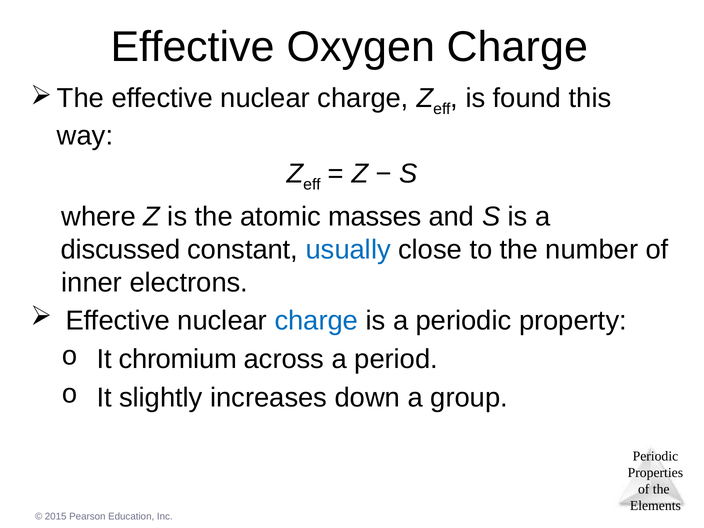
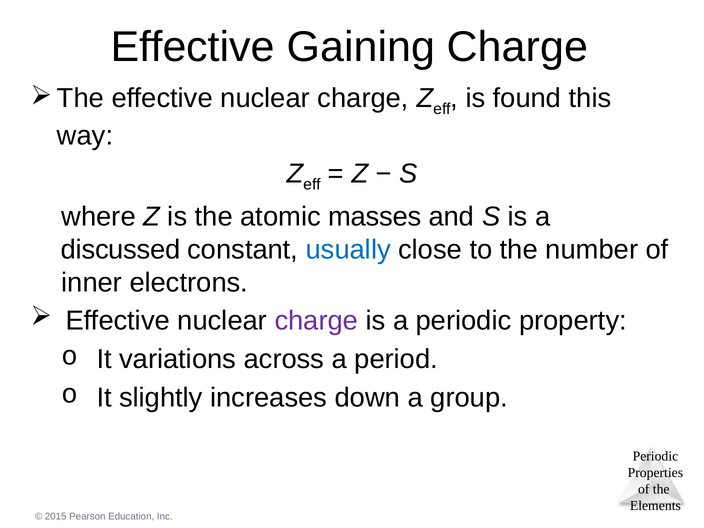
Oxygen: Oxygen -> Gaining
charge at (316, 321) colour: blue -> purple
chromium: chromium -> variations
